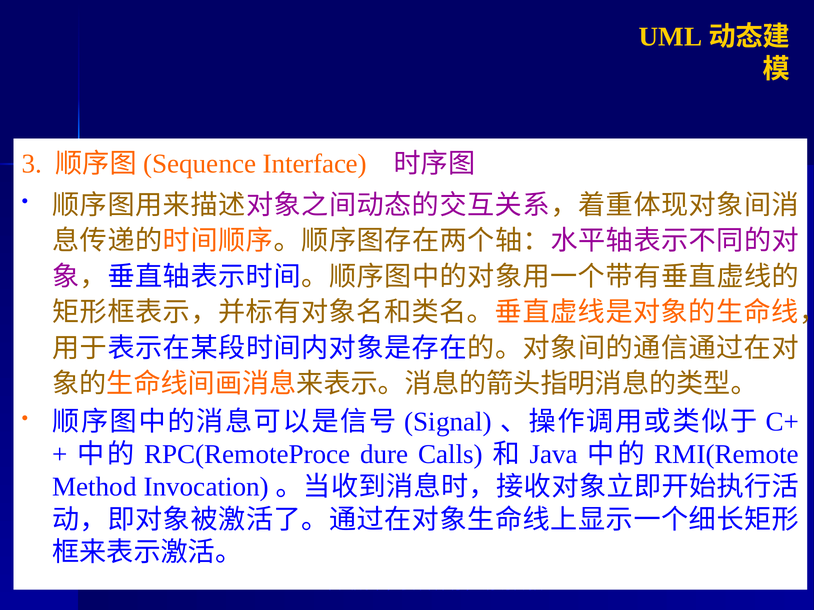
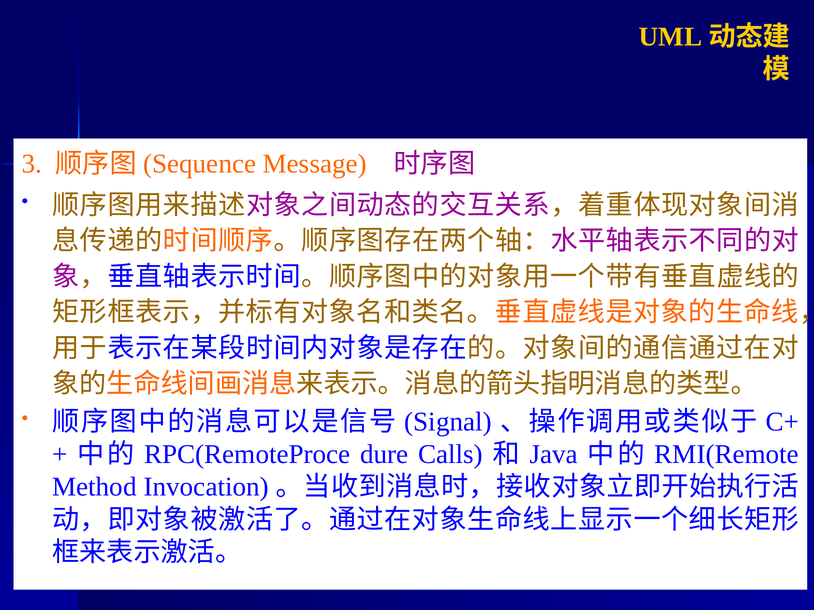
Interface: Interface -> Message
